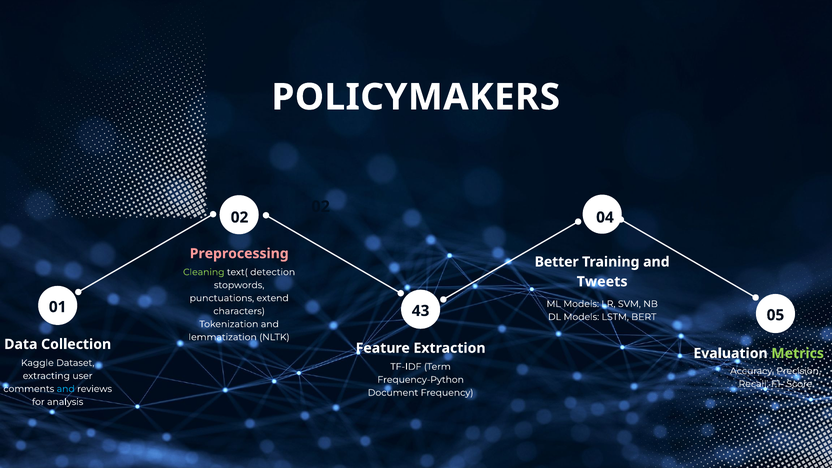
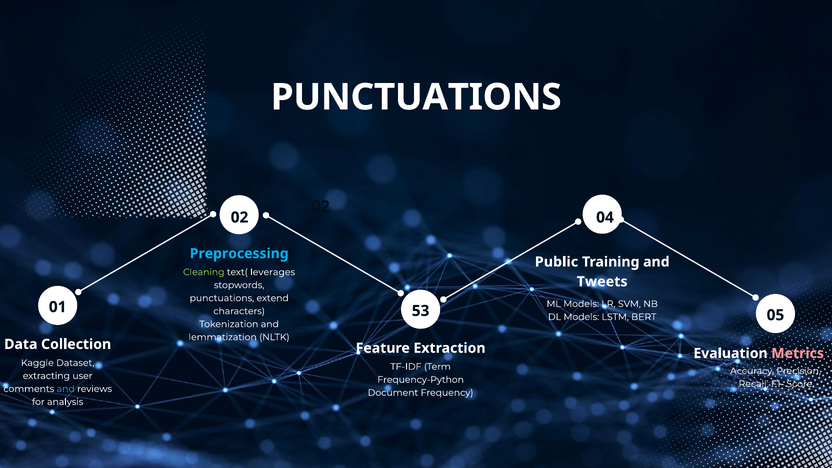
POLICYMAKERS at (416, 97): POLICYMAKERS -> PUNCTUATIONS
Preprocessing colour: pink -> light blue
Better: Better -> Public
detection: detection -> leverages
43: 43 -> 53
Metrics colour: light green -> pink
